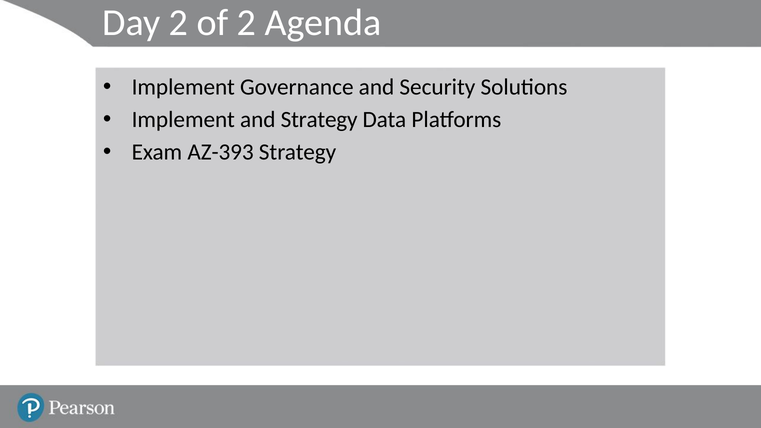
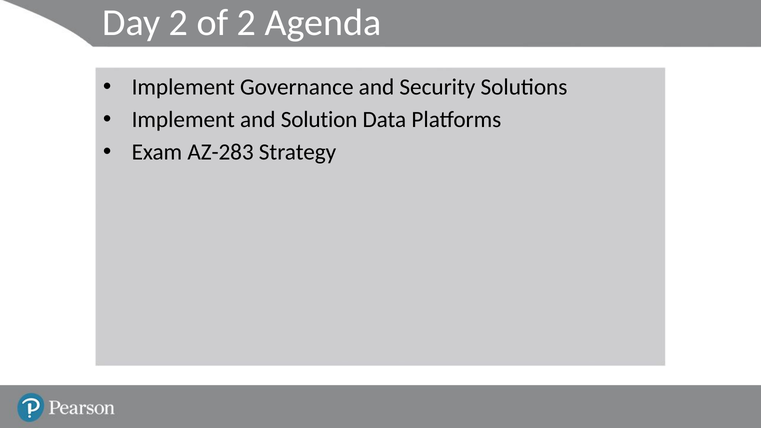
and Strategy: Strategy -> Solution
AZ-393: AZ-393 -> AZ-283
